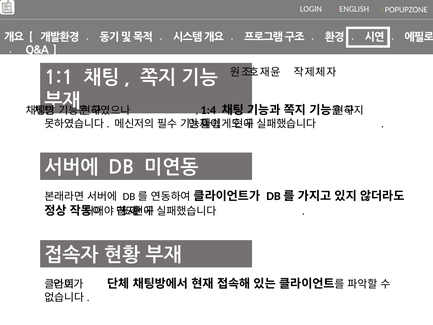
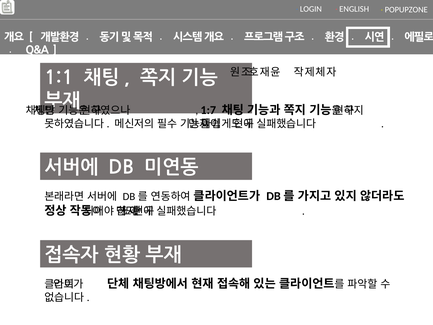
1:4: 1:4 -> 1:7
